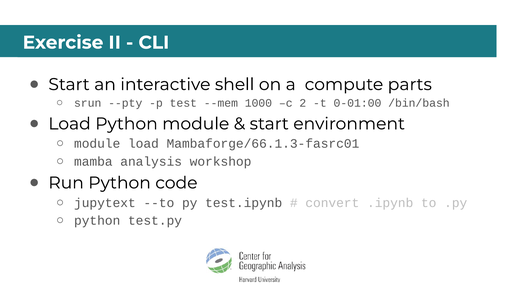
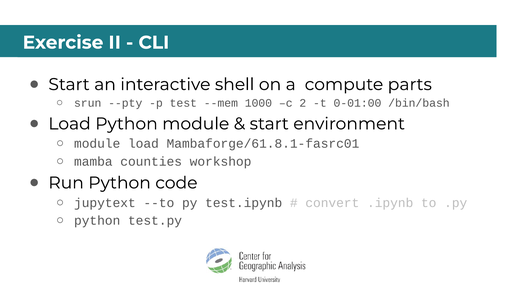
Mambaforge/66.1.3-fasrc01: Mambaforge/66.1.3-fasrc01 -> Mambaforge/61.8.1-fasrc01
analysis: analysis -> counties
